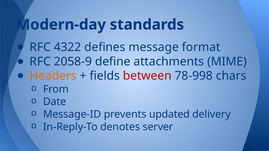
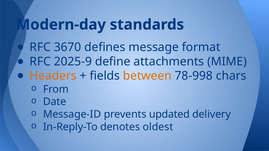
4322: 4322 -> 3670
2058-9: 2058-9 -> 2025-9
between colour: red -> orange
server: server -> oldest
